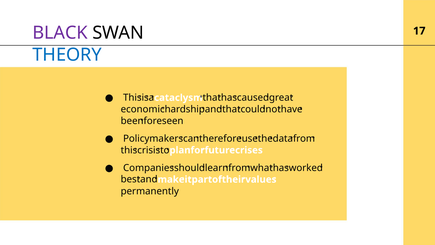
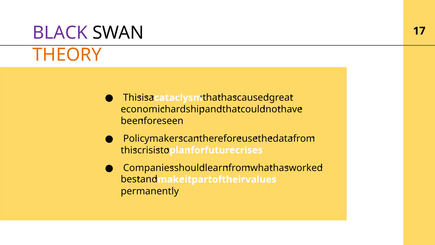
THEORY colour: blue -> orange
